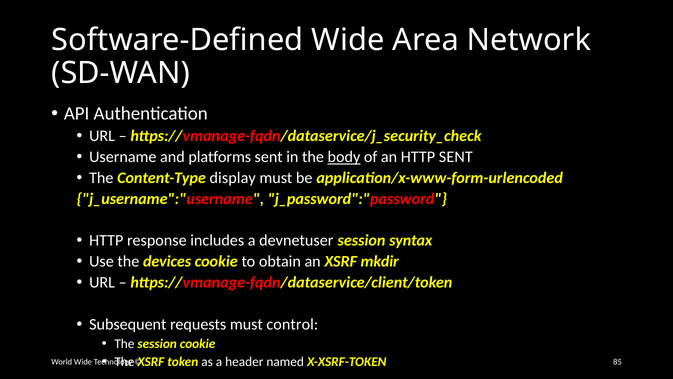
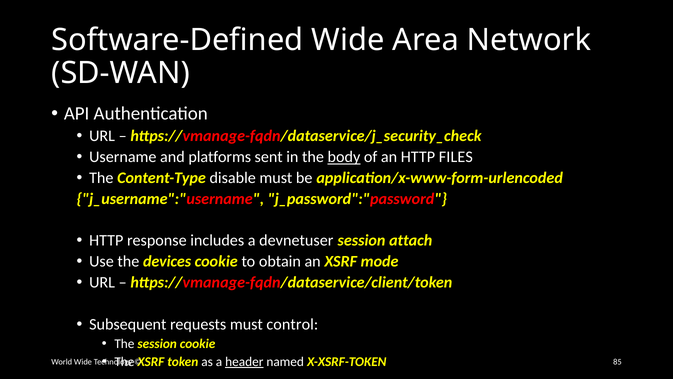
HTTP SENT: SENT -> FILES
display: display -> disable
syntax: syntax -> attach
mkdir: mkdir -> mode
header underline: none -> present
